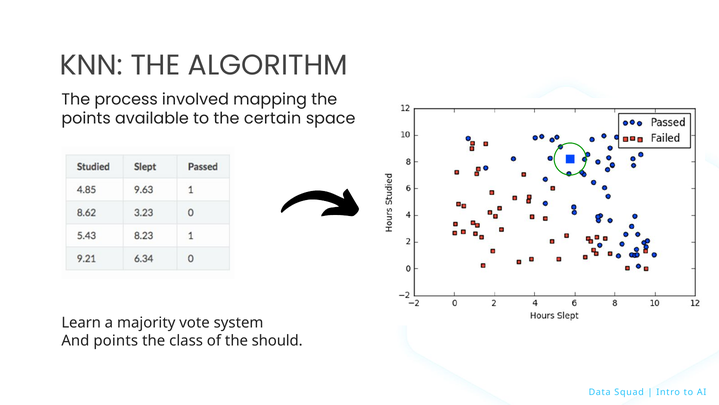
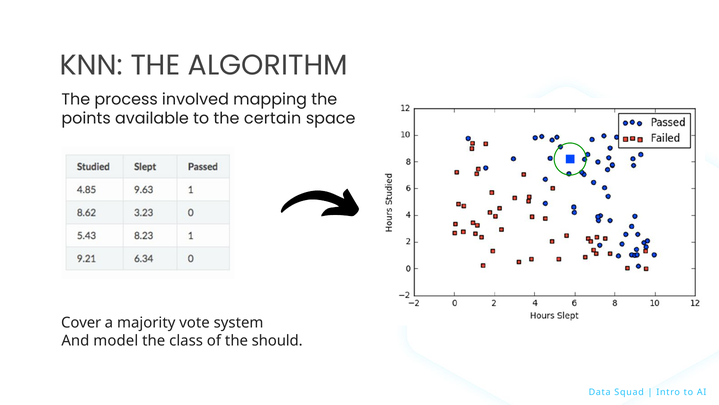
Learn: Learn -> Cover
And points: points -> model
